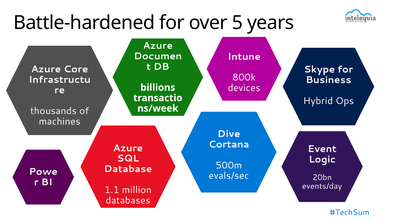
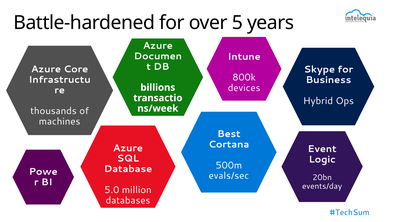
Dive: Dive -> Best
1.1: 1.1 -> 5.0
